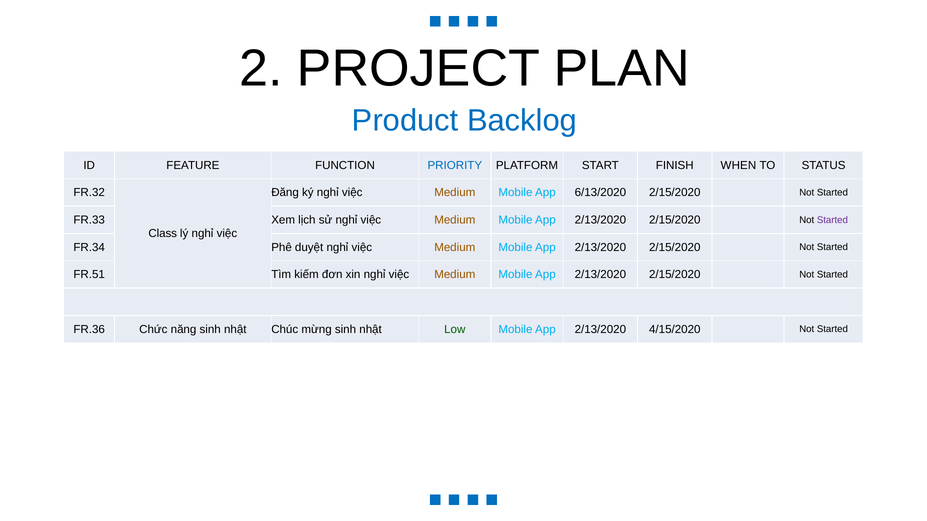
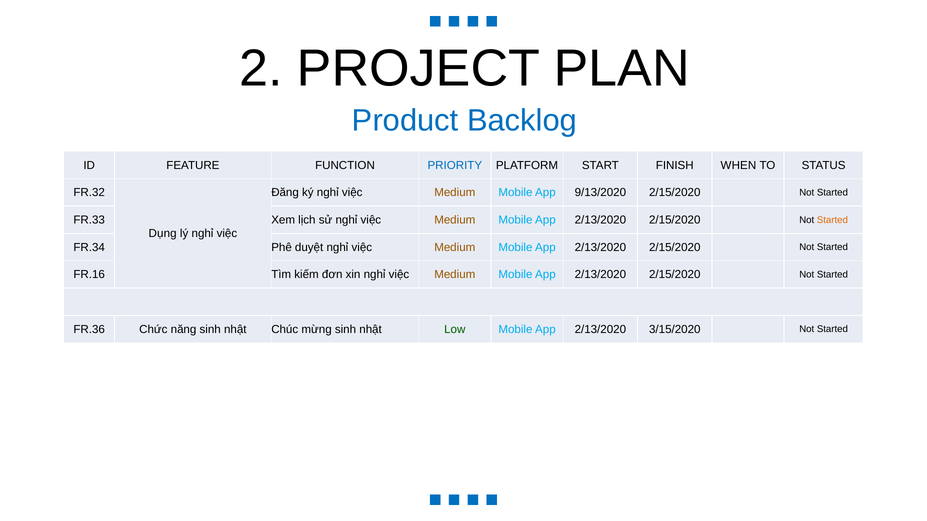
6/13/2020: 6/13/2020 -> 9/13/2020
Started at (832, 220) colour: purple -> orange
Class: Class -> Dụng
FR.51: FR.51 -> FR.16
4/15/2020: 4/15/2020 -> 3/15/2020
